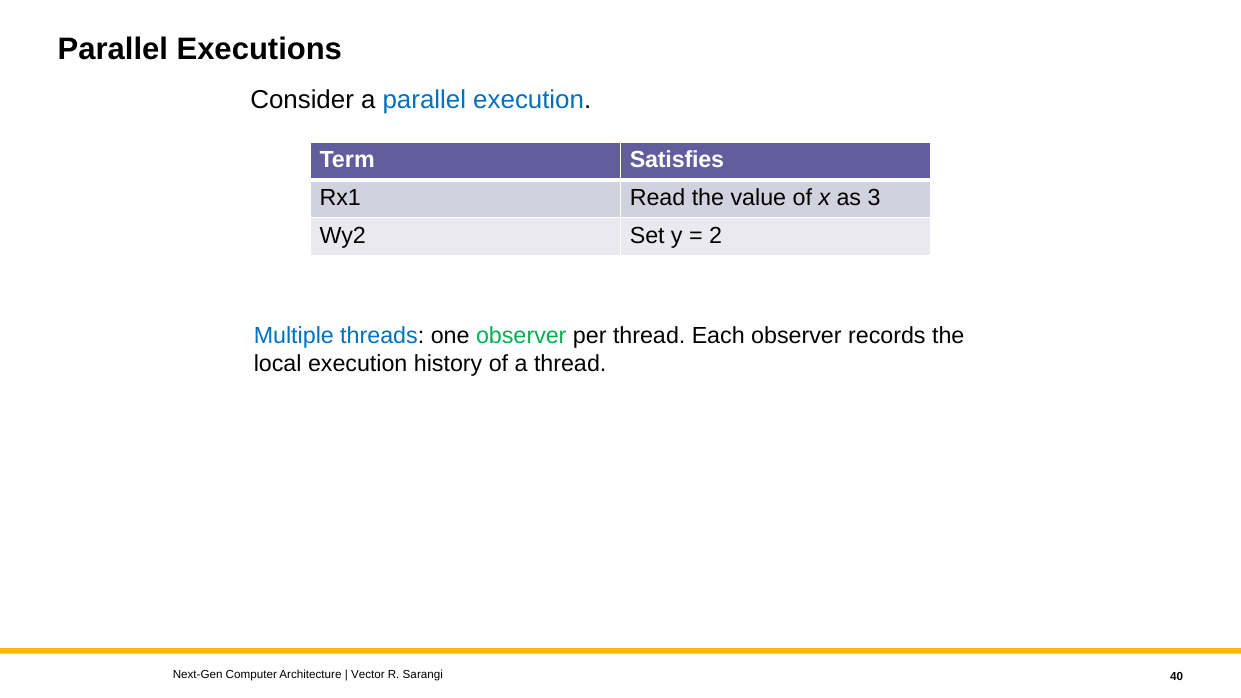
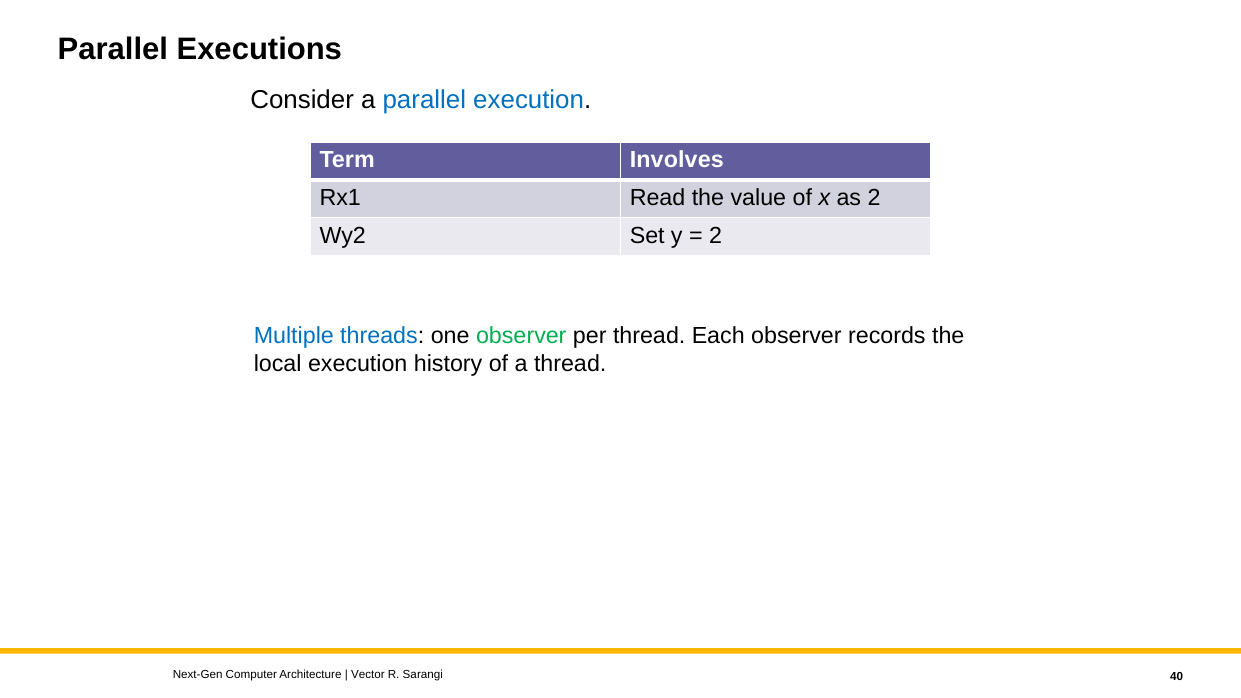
Satisfies: Satisfies -> Involves
as 3: 3 -> 2
